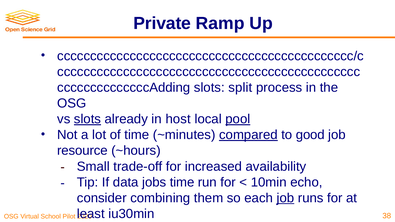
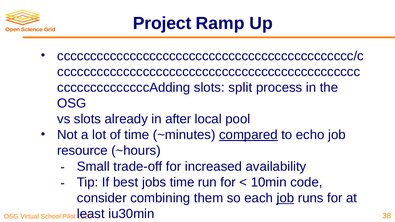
Private: Private -> Project
slots at (87, 119) underline: present -> none
host: host -> after
pool underline: present -> none
good: good -> echo
data: data -> best
echo: echo -> code
